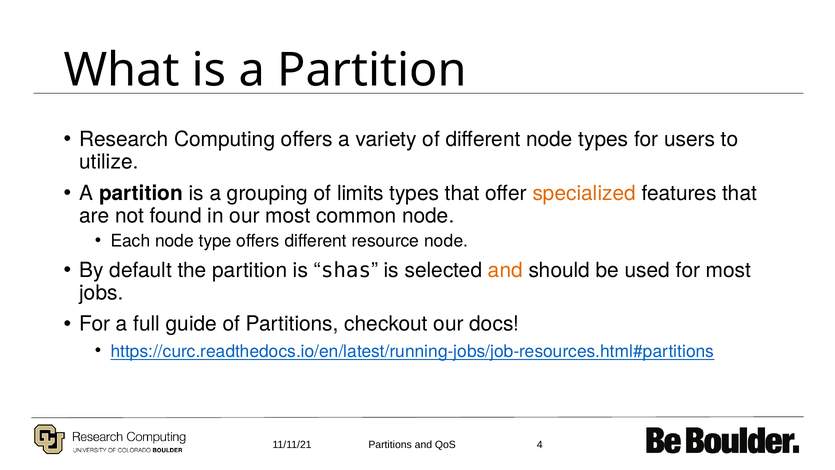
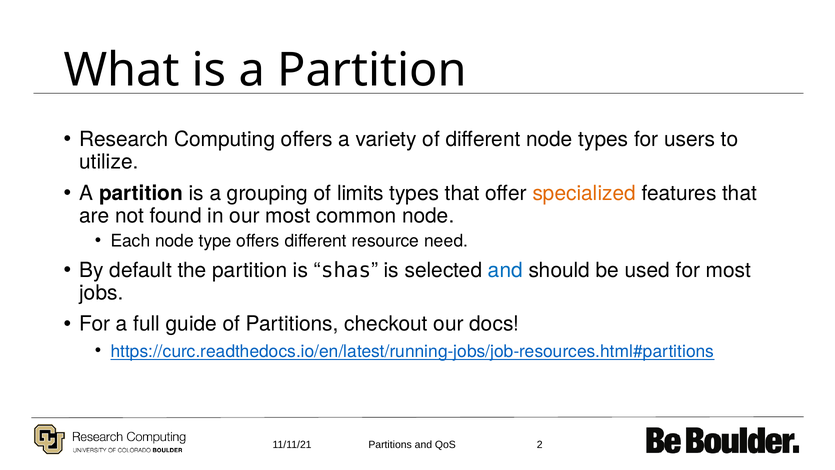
resource node: node -> need
and at (505, 270) colour: orange -> blue
4: 4 -> 2
